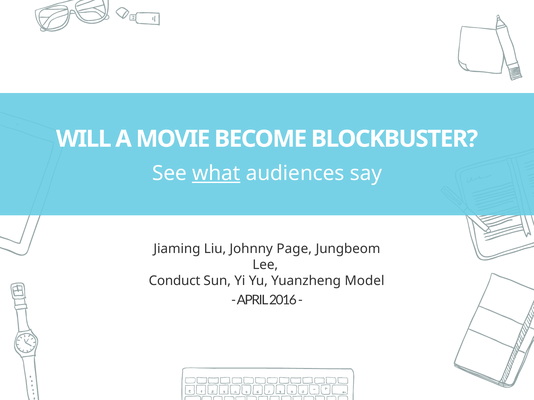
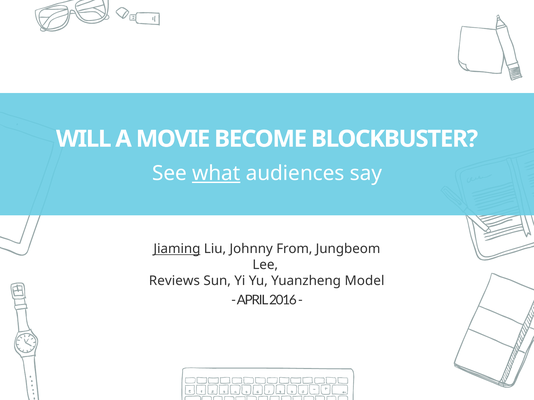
Jiaming underline: none -> present
Page: Page -> From
Conduct: Conduct -> Reviews
